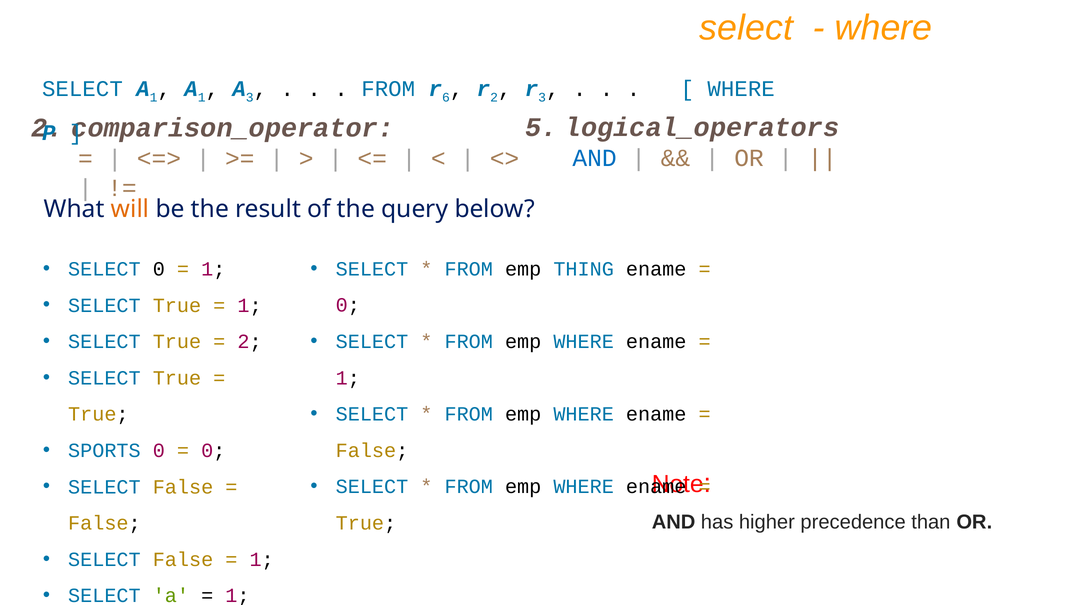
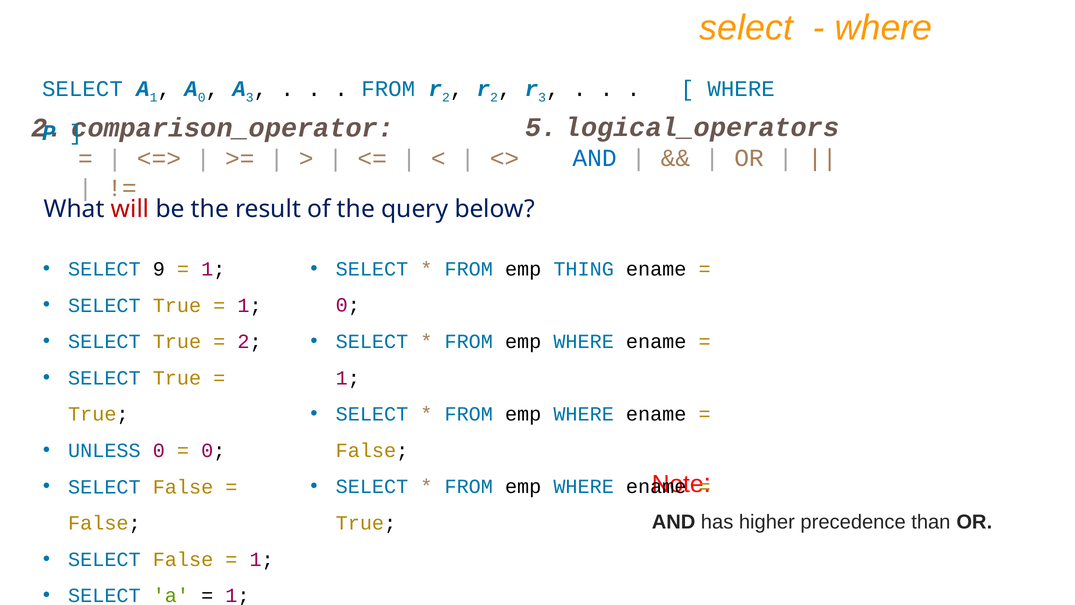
1 at (202, 97): 1 -> 0
6 at (446, 97): 6 -> 2
will colour: orange -> red
SELECT 0: 0 -> 9
SPORTS: SPORTS -> UNLESS
